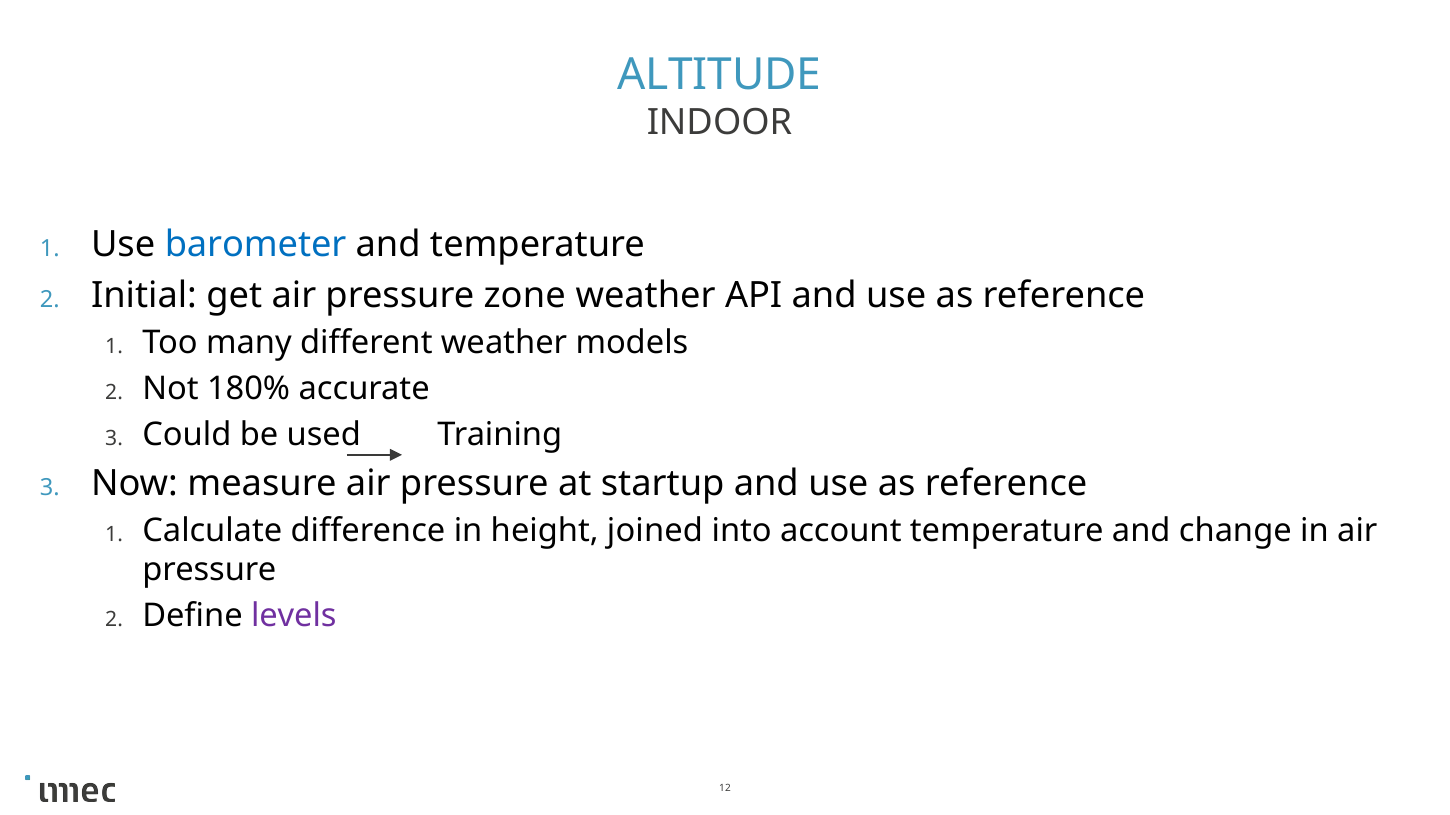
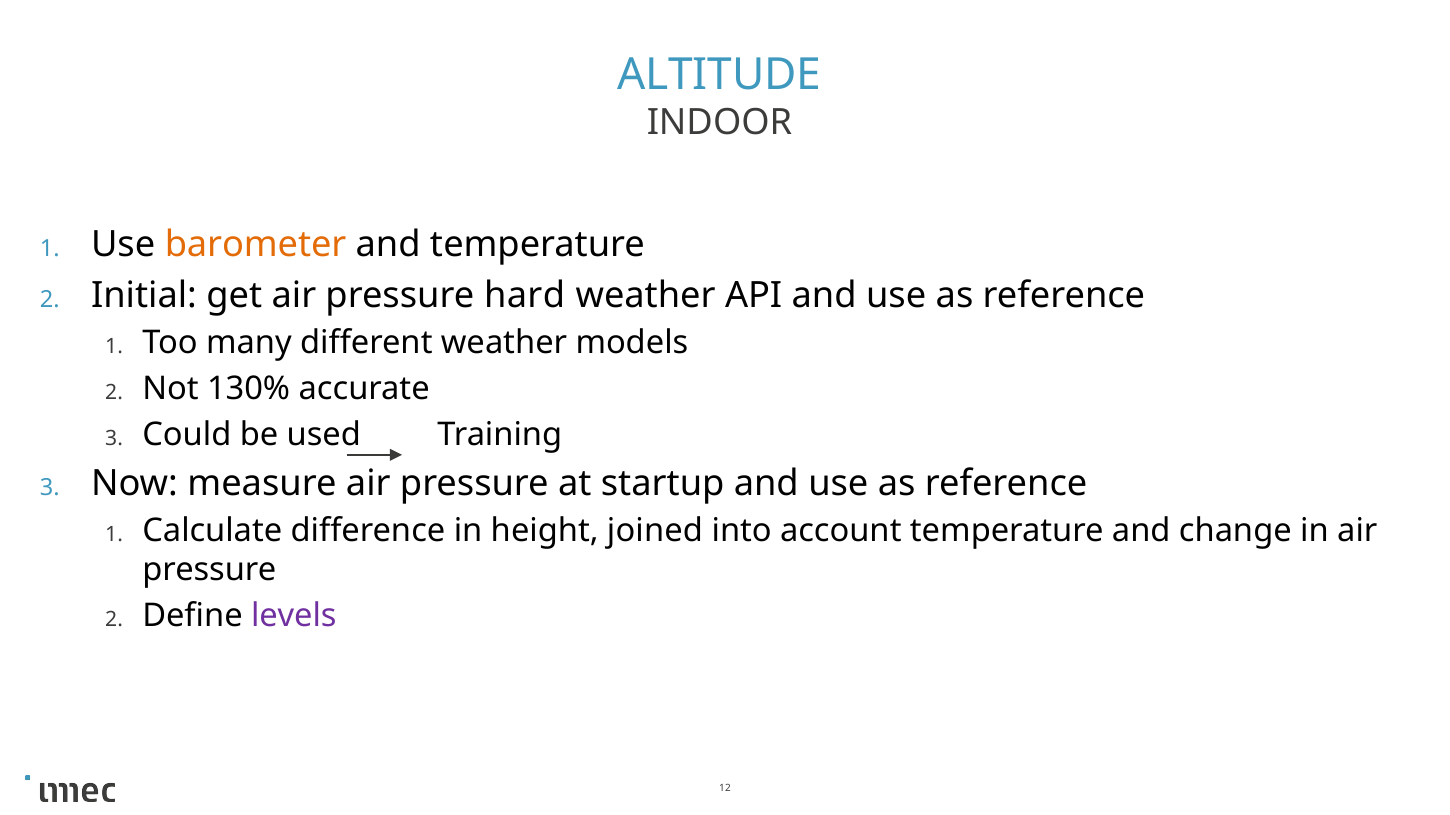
barometer colour: blue -> orange
zone: zone -> hard
180%: 180% -> 130%
